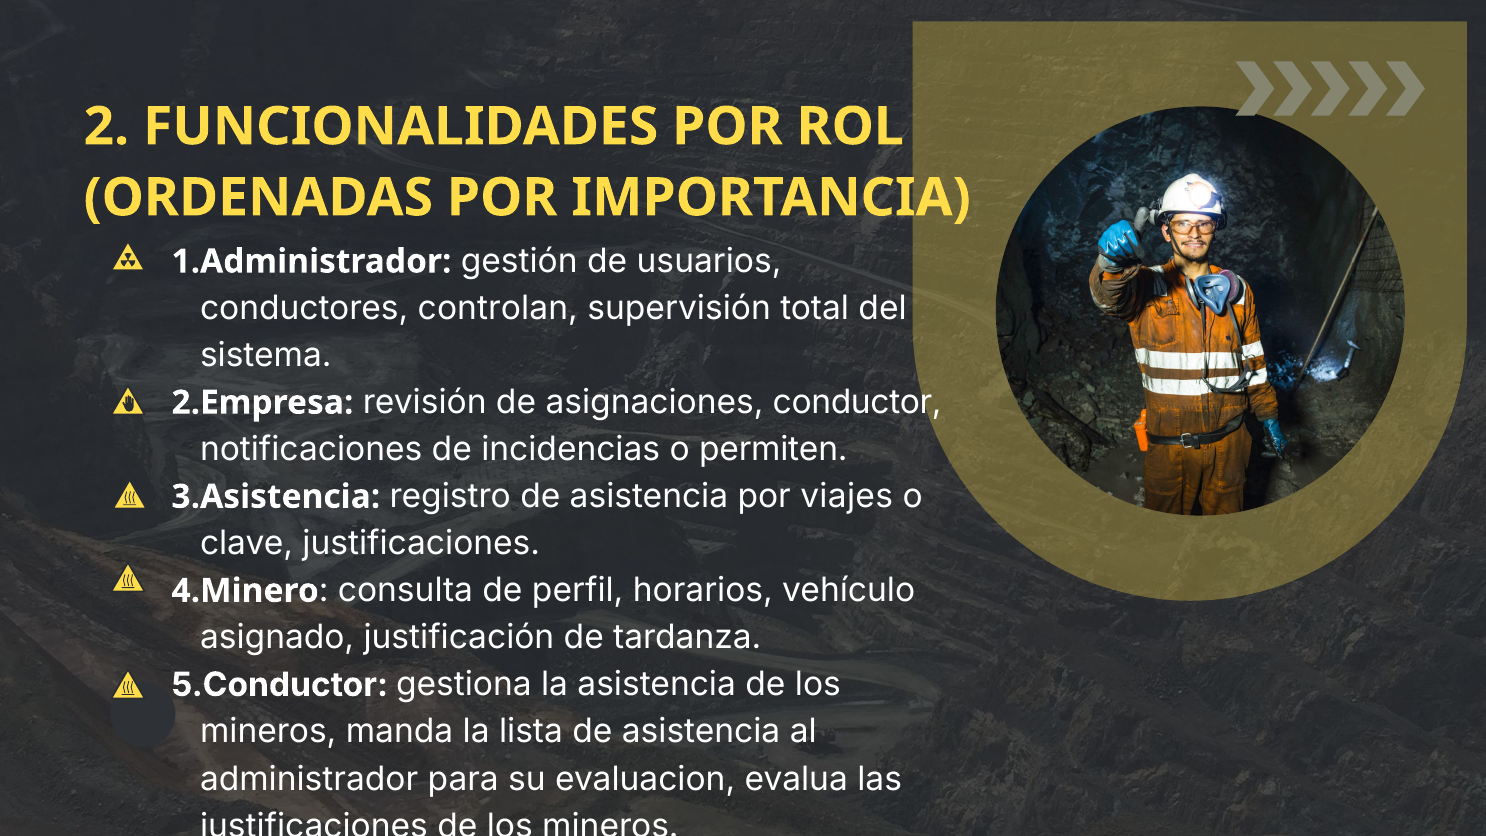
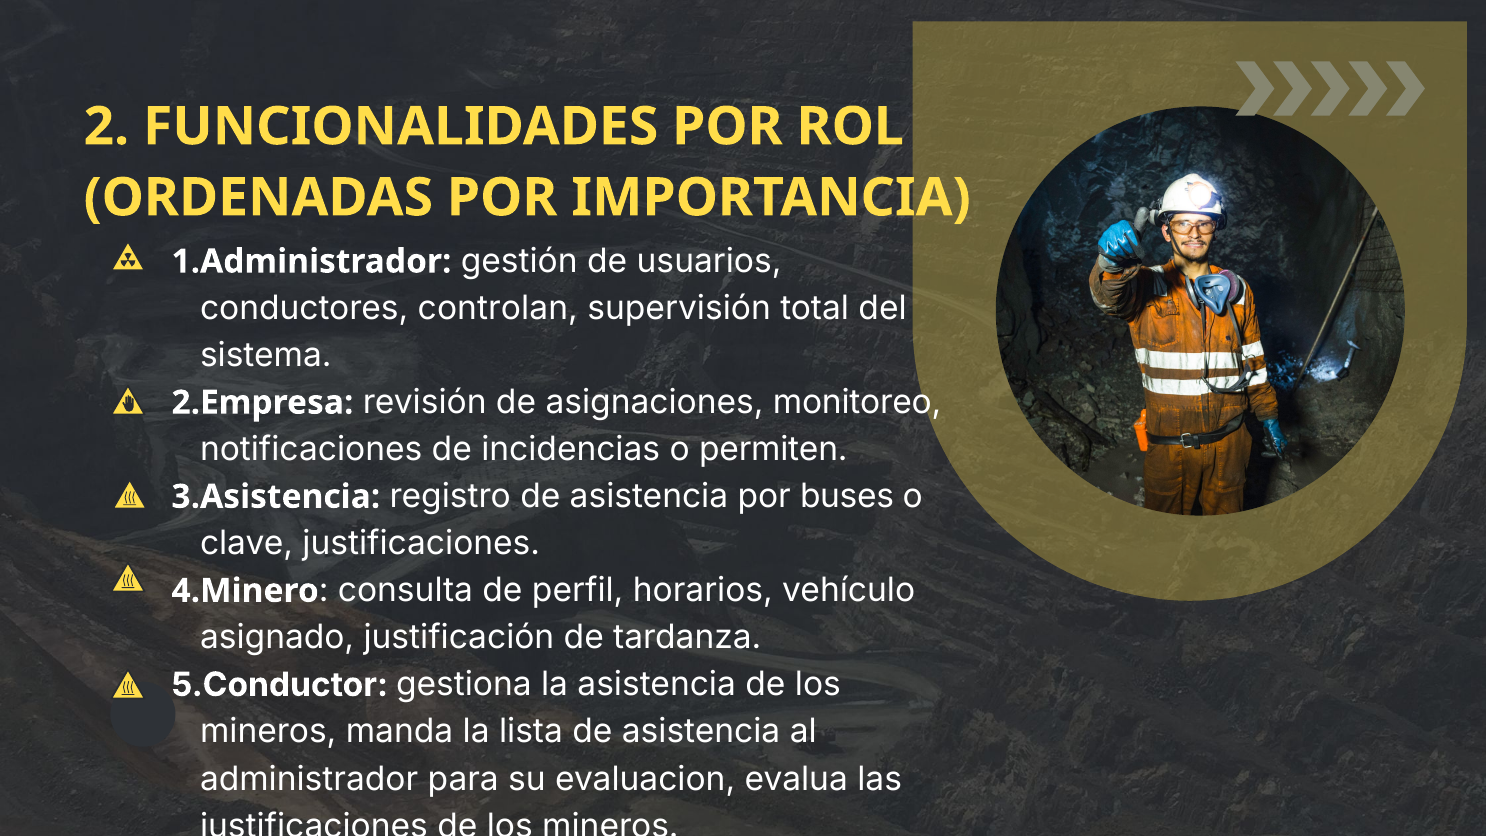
conductor: conductor -> monitoreo
viajes: viajes -> buses
